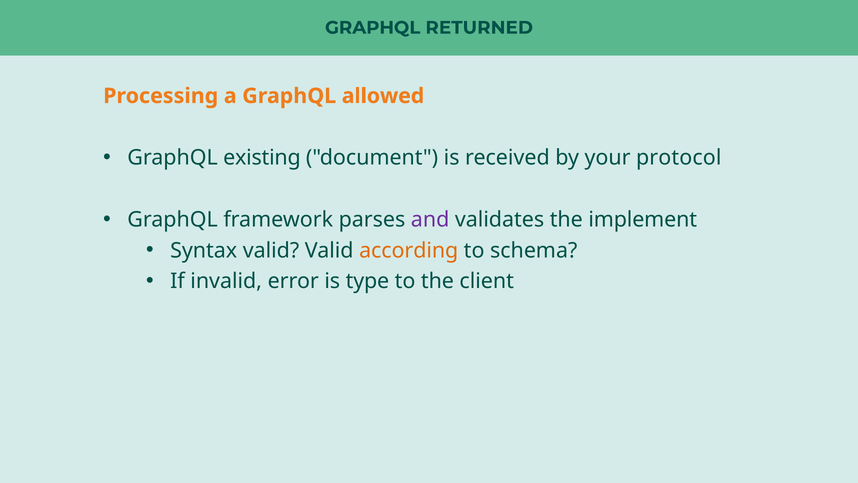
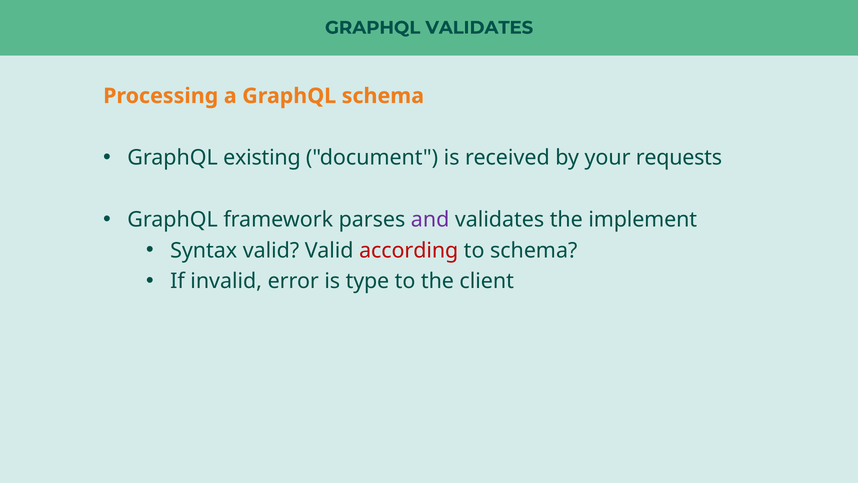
GRAPHQL RETURNED: RETURNED -> VALIDATES
GraphQL allowed: allowed -> schema
protocol: protocol -> requests
according colour: orange -> red
